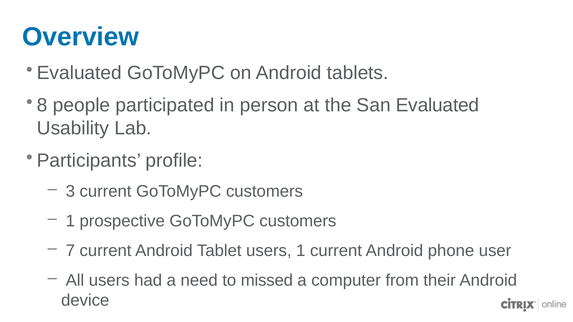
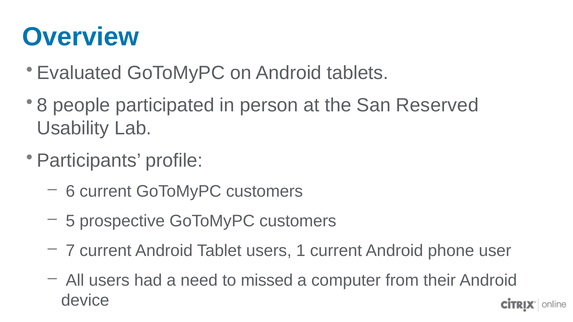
San Evaluated: Evaluated -> Reserved
3: 3 -> 6
1 at (70, 221): 1 -> 5
